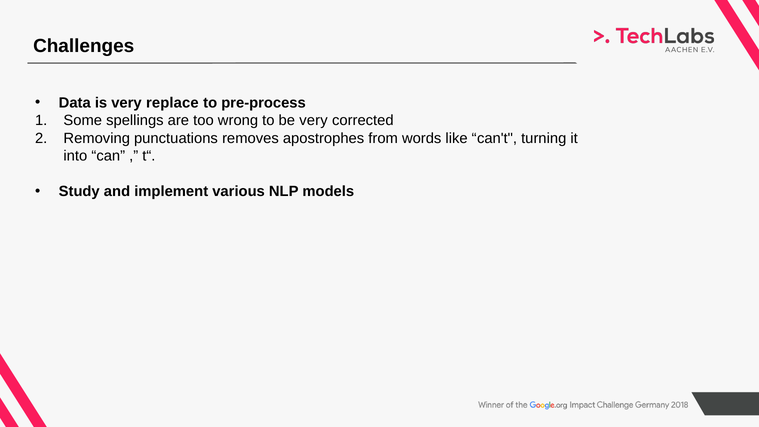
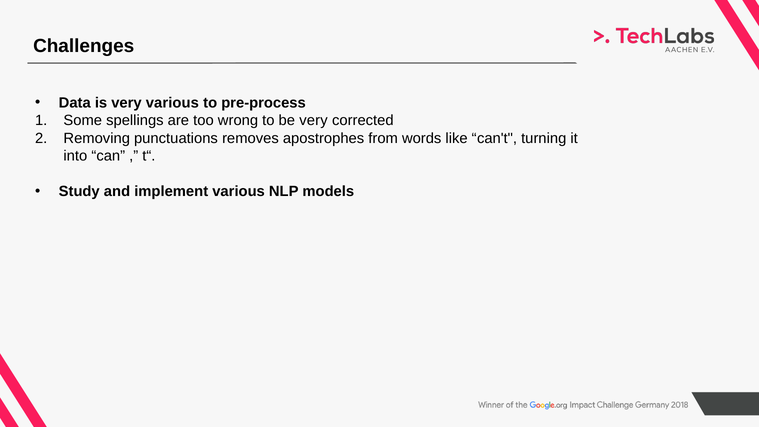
very replace: replace -> various
